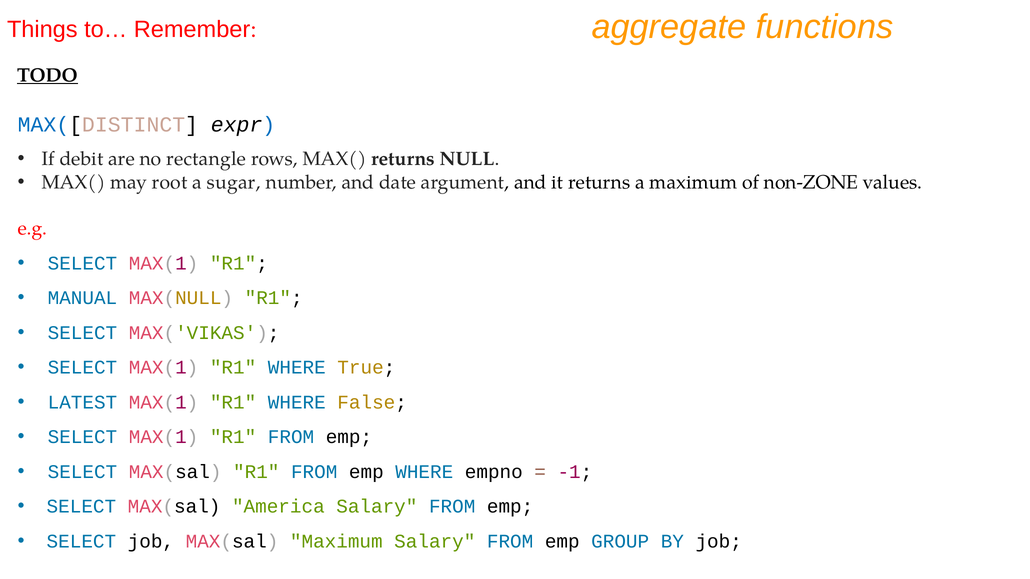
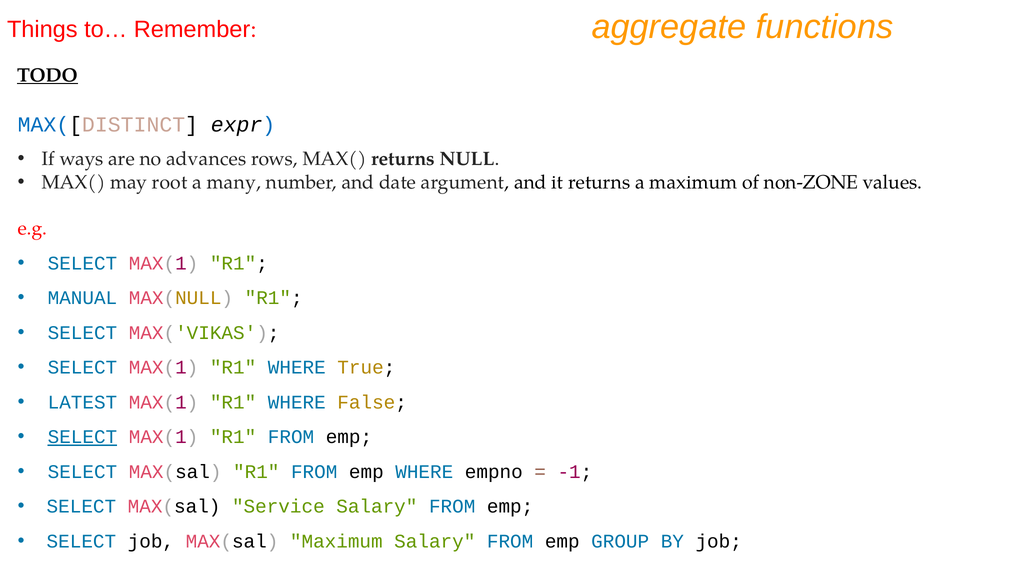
debit: debit -> ways
rectangle: rectangle -> advances
sugar: sugar -> many
SELECT at (82, 437) underline: none -> present
America: America -> Service
